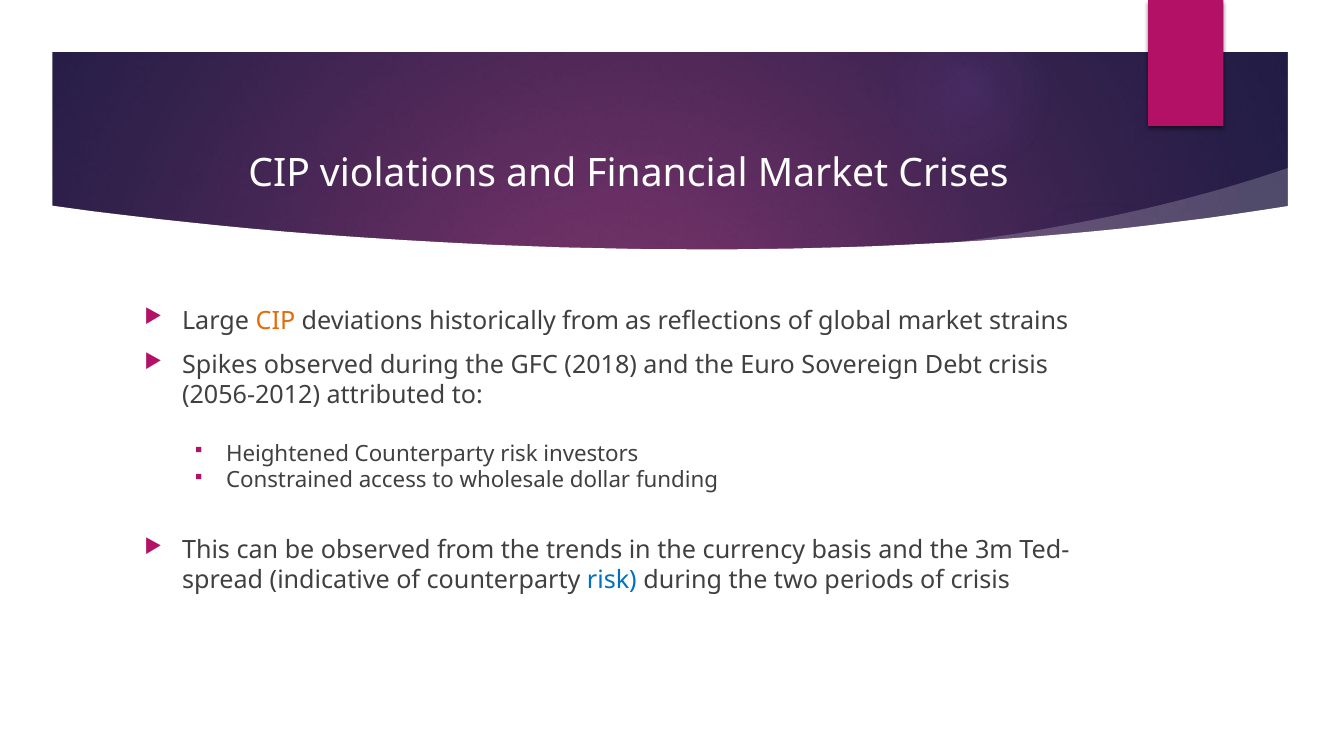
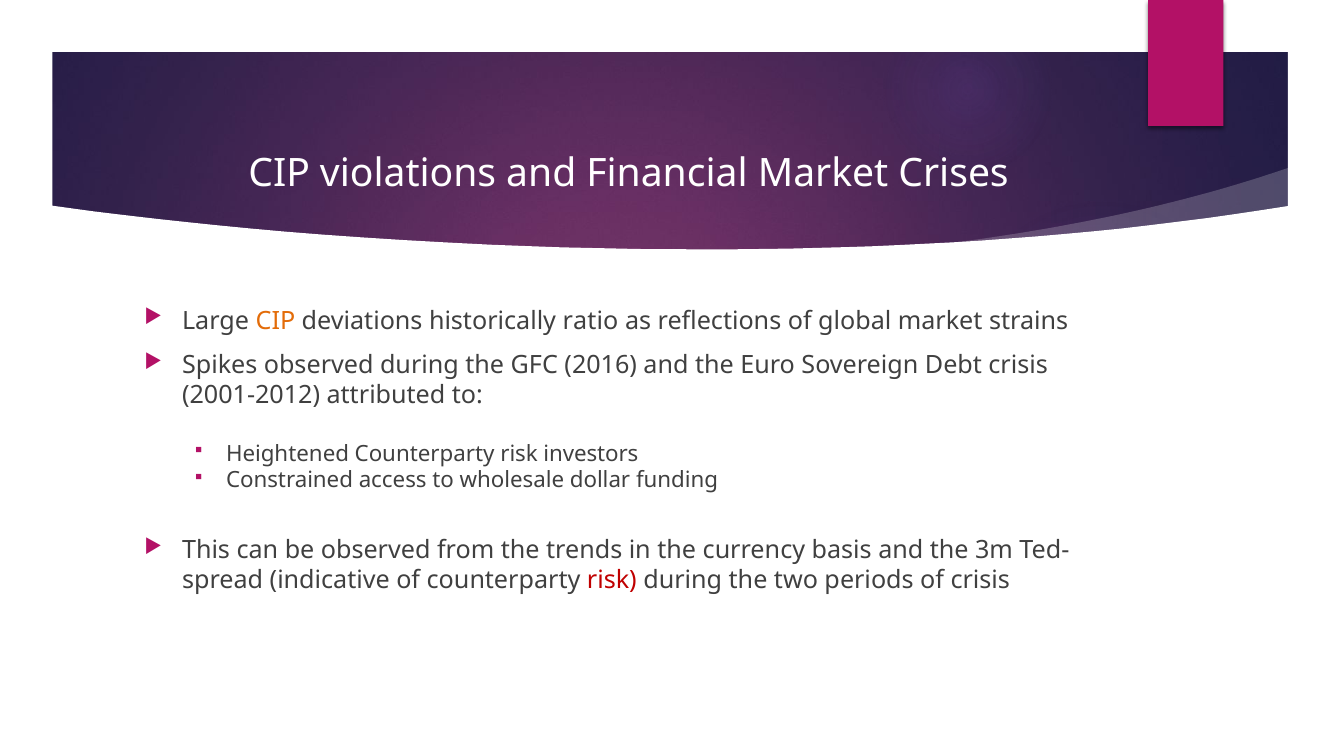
historically from: from -> ratio
2018: 2018 -> 2016
2056-2012: 2056-2012 -> 2001-2012
risk at (612, 580) colour: blue -> red
